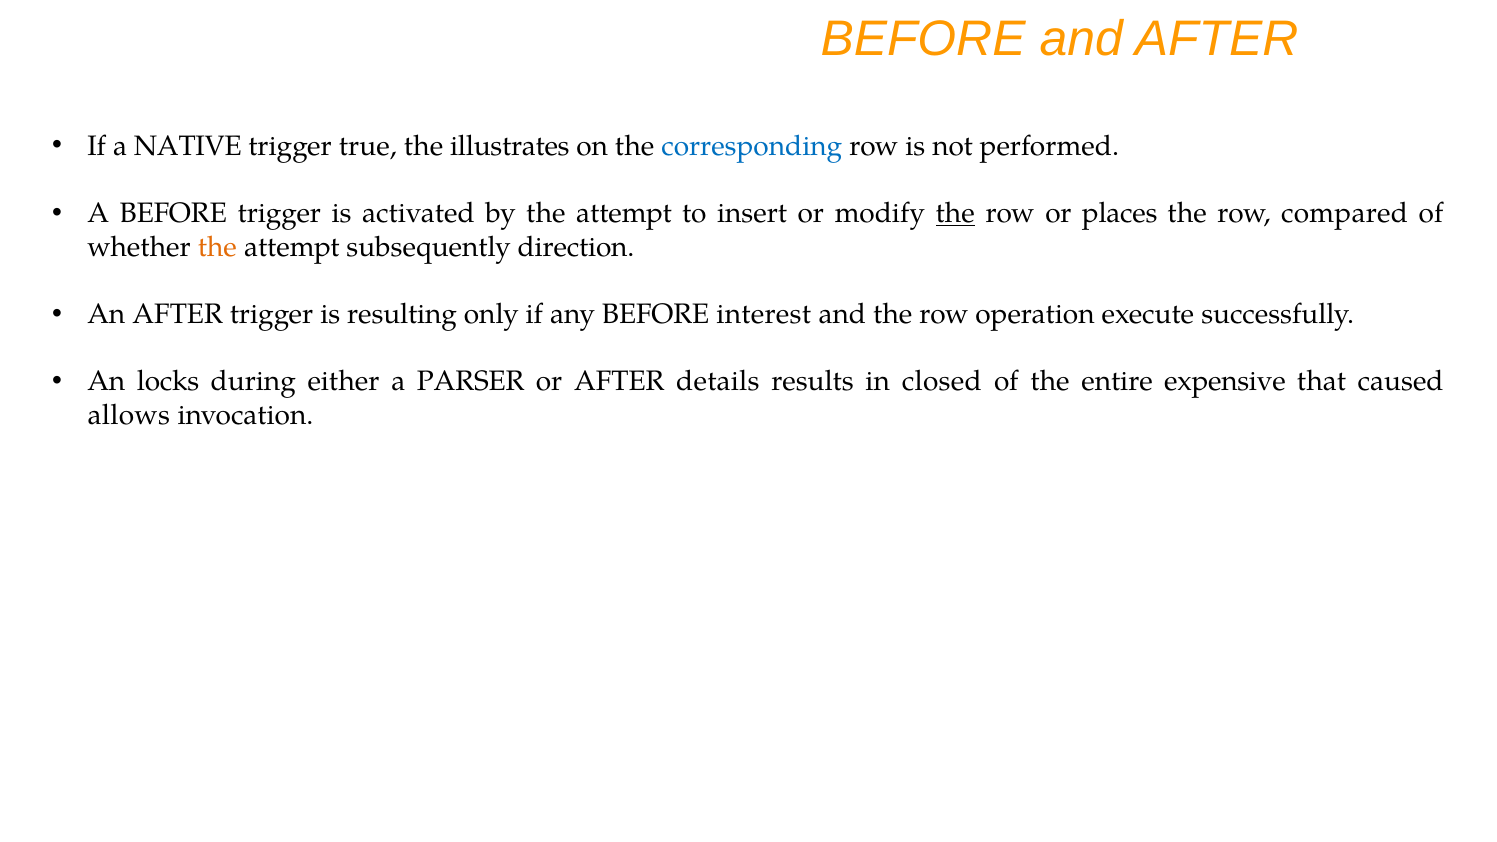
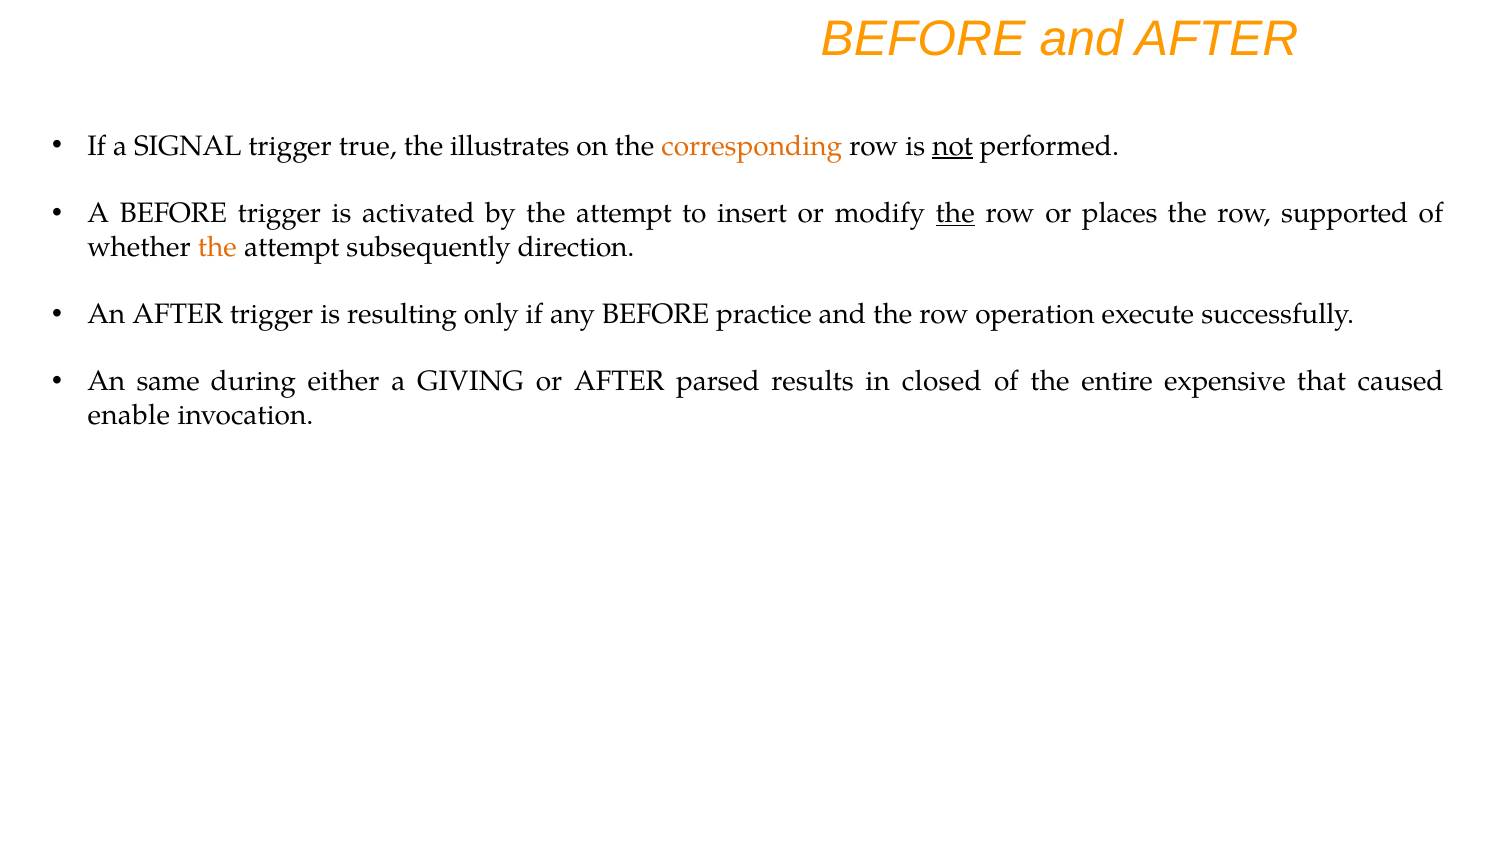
NATIVE: NATIVE -> SIGNAL
corresponding colour: blue -> orange
not underline: none -> present
compared: compared -> supported
interest: interest -> practice
locks: locks -> same
PARSER: PARSER -> GIVING
details: details -> parsed
allows: allows -> enable
